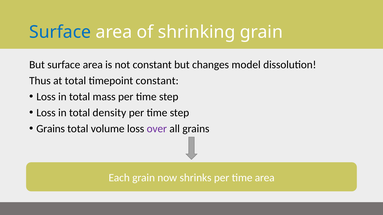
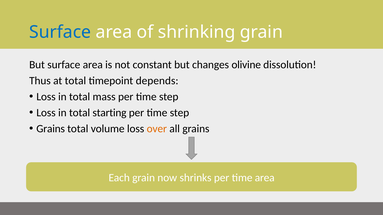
model: model -> olivine
timepoint constant: constant -> depends
density: density -> starting
over colour: purple -> orange
